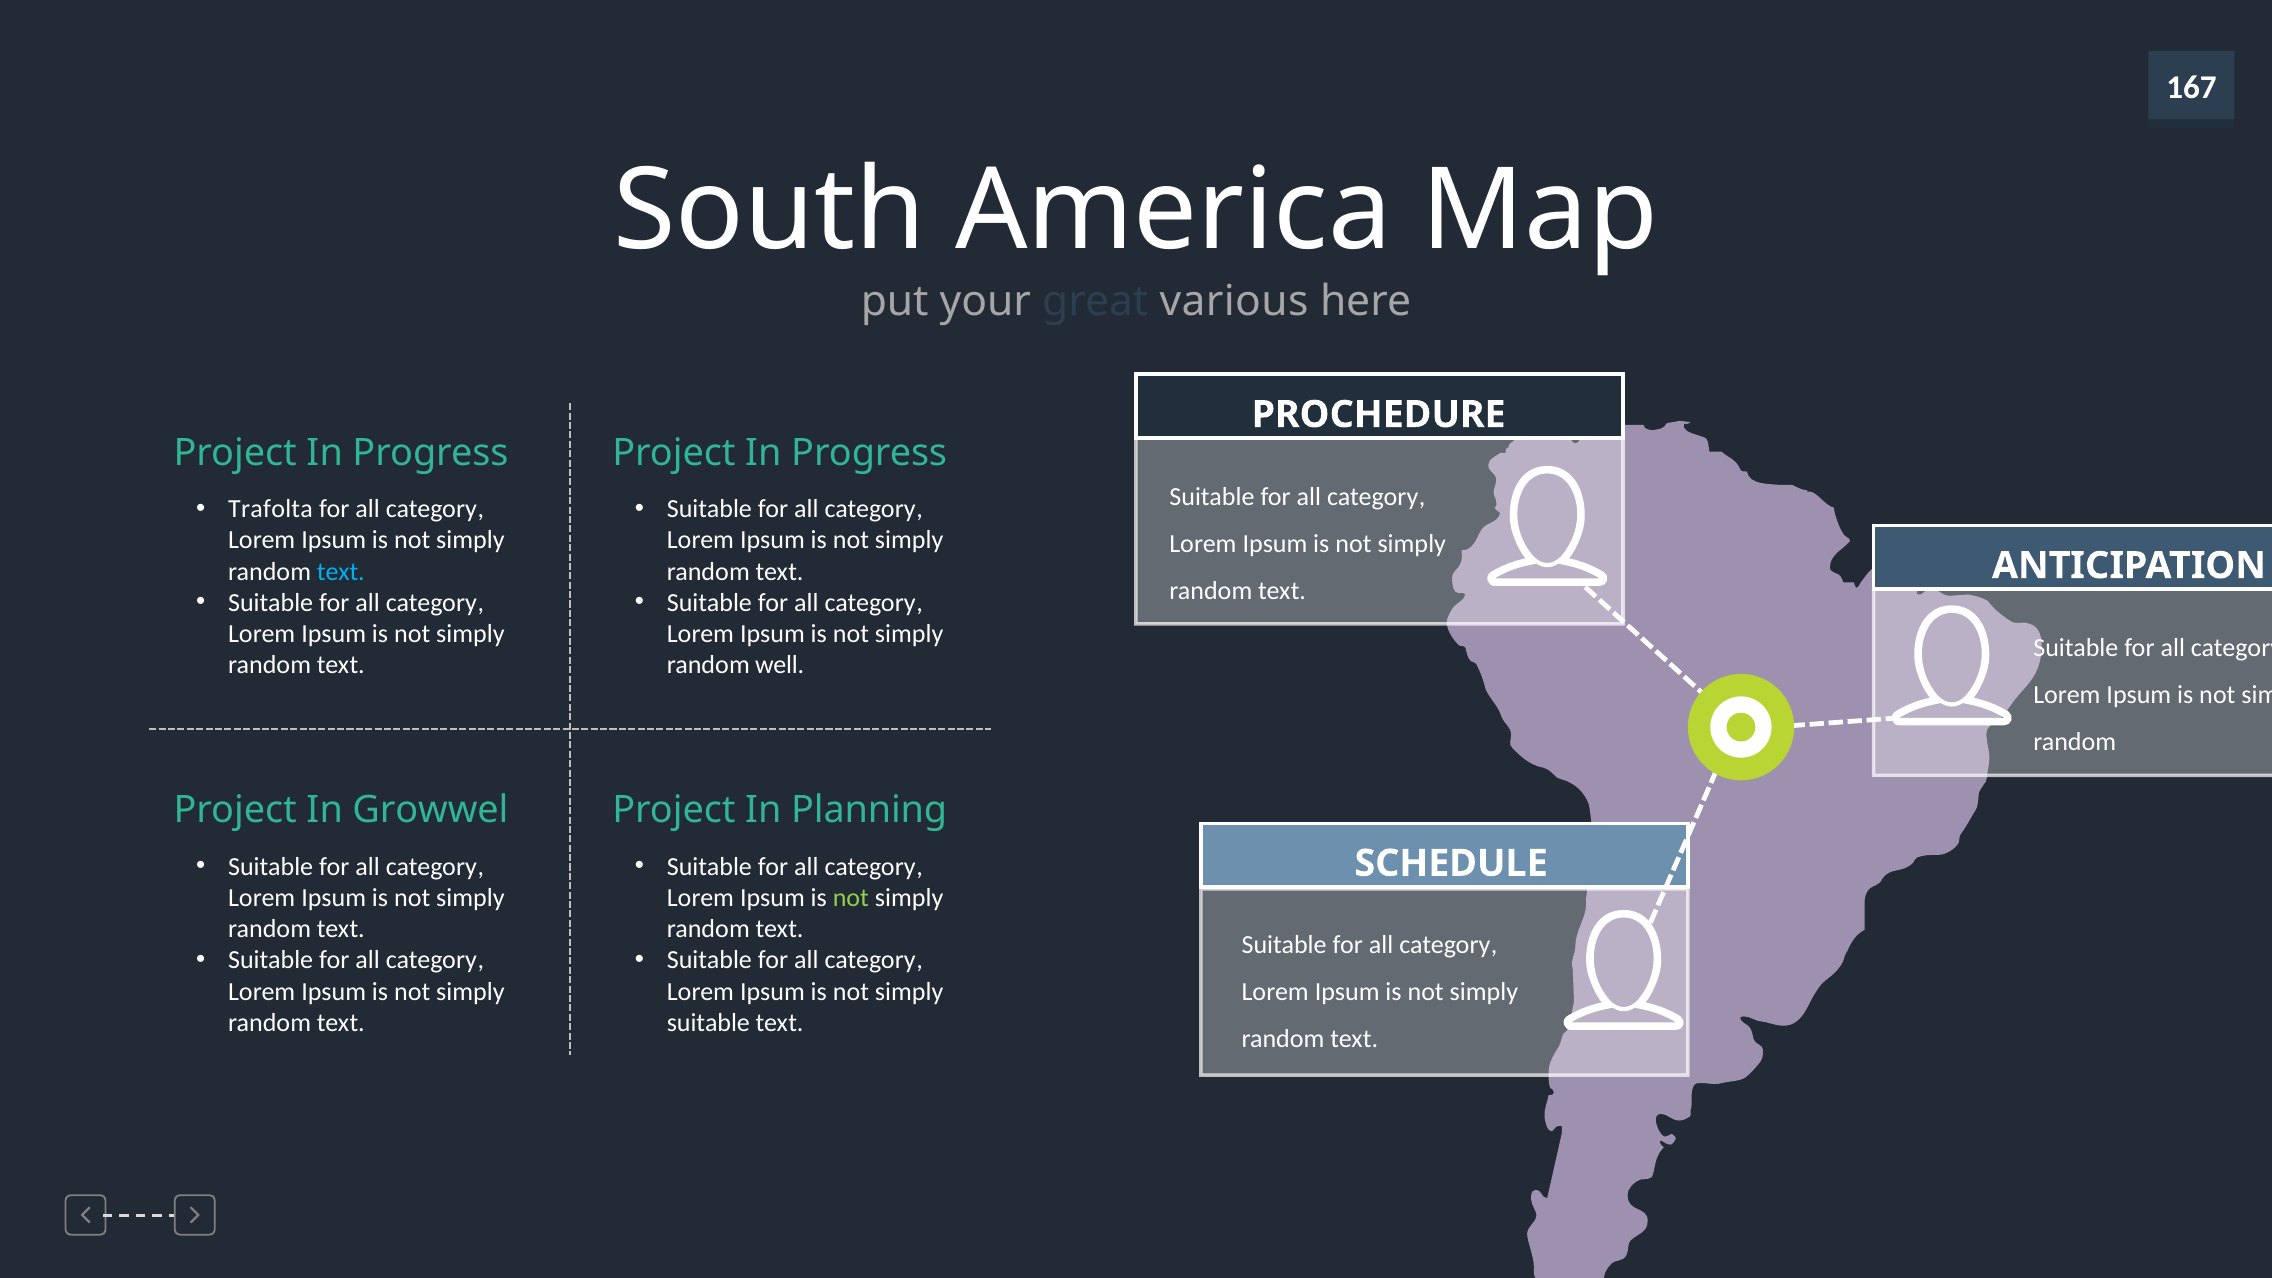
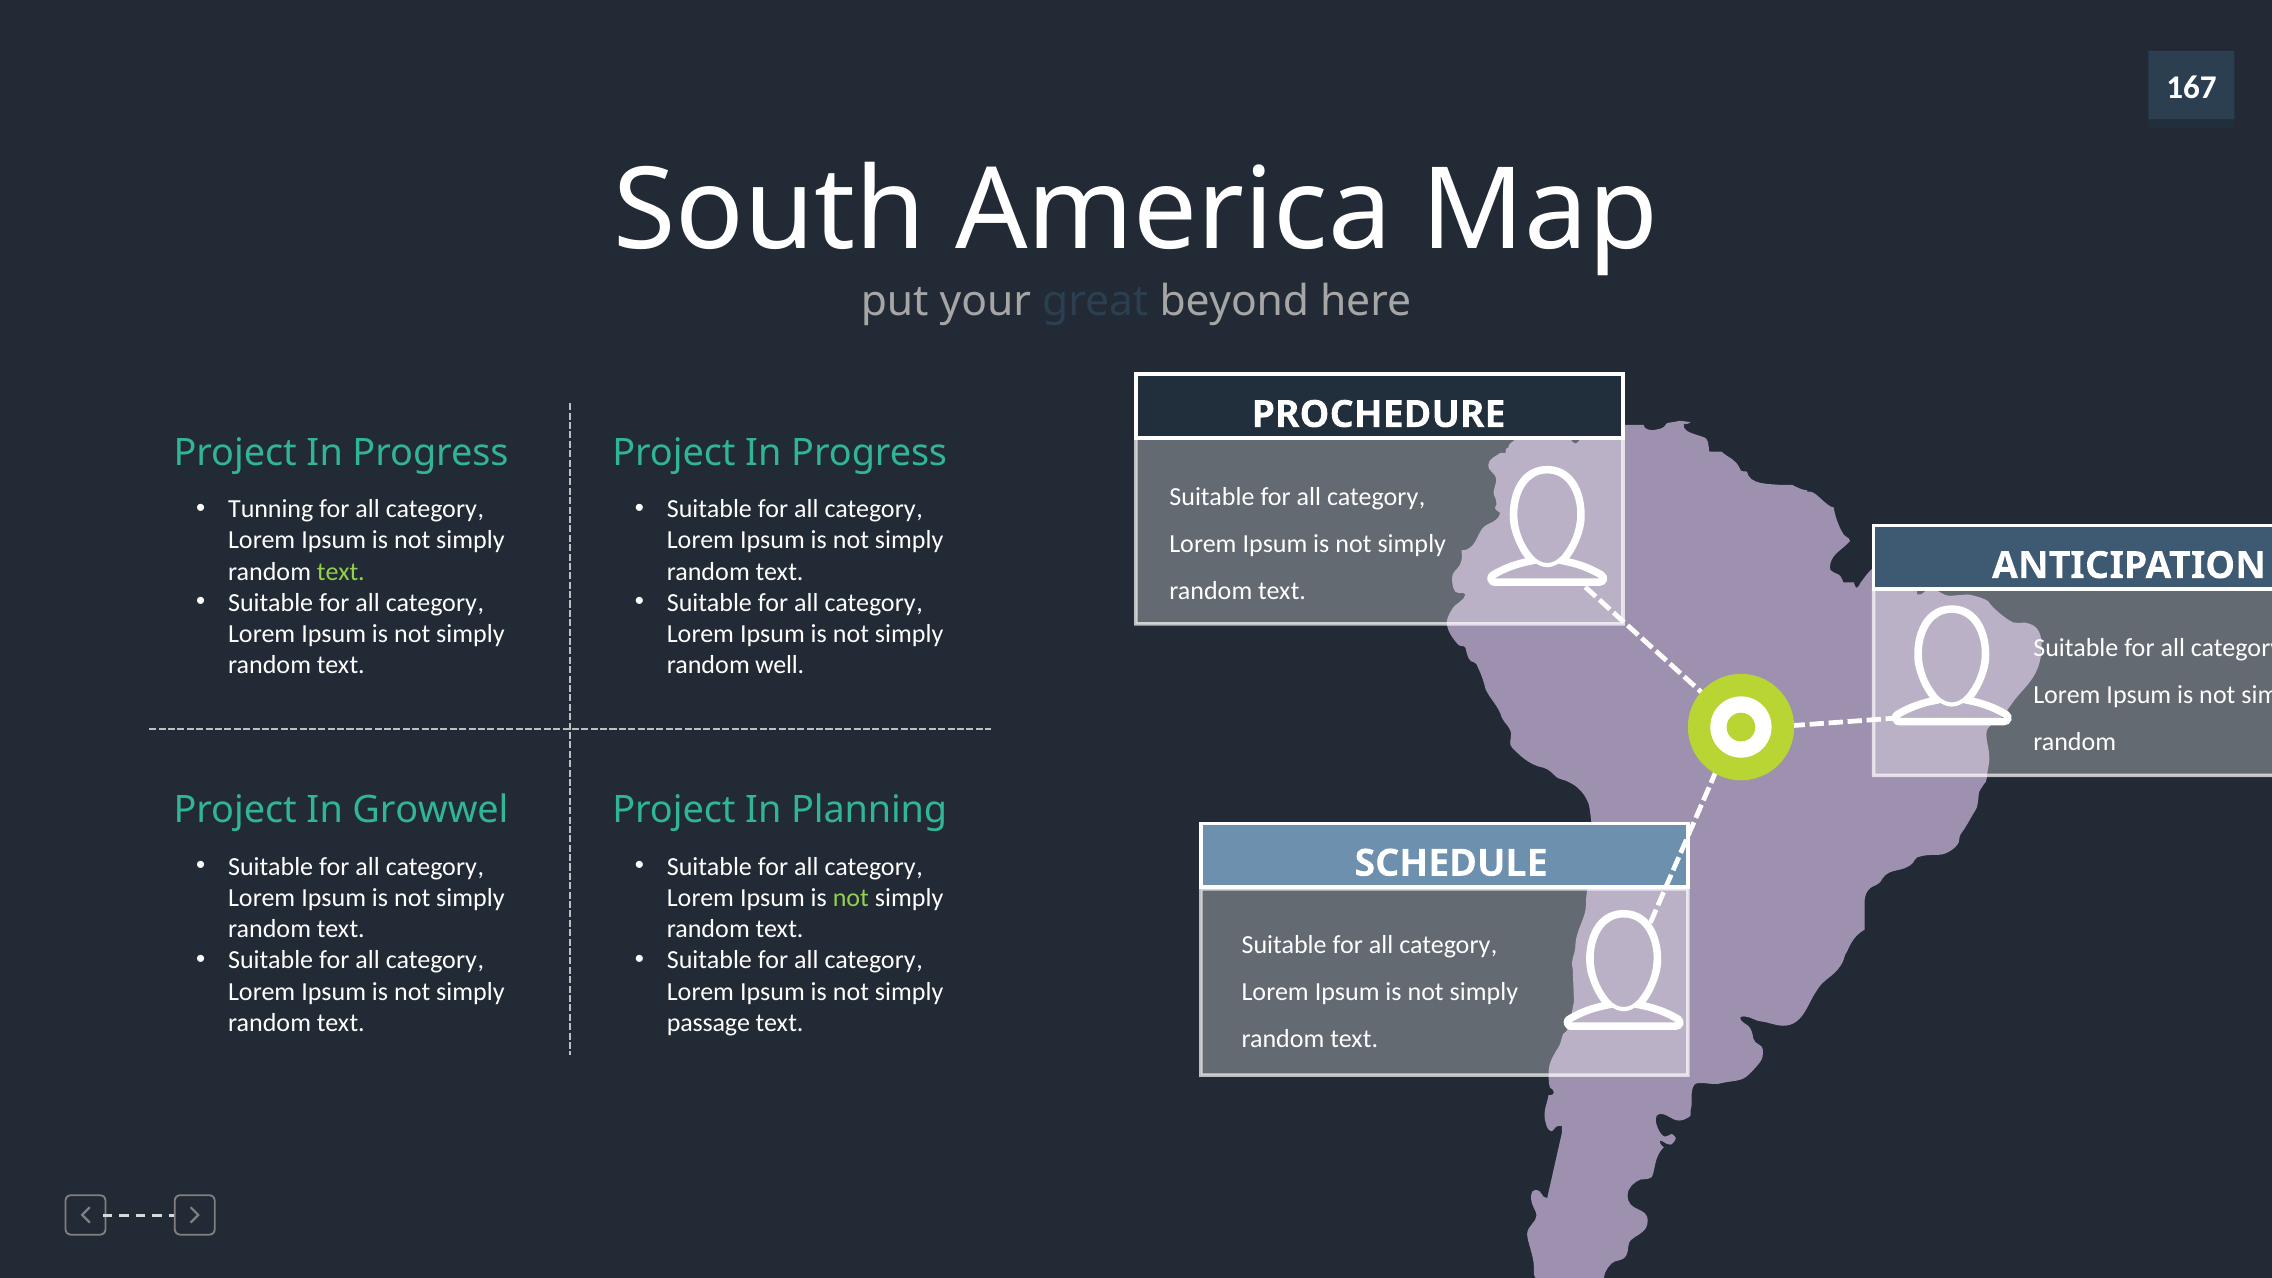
various: various -> beyond
Trafolta: Trafolta -> Tunning
text at (341, 572) colour: light blue -> light green
suitable at (708, 1023): suitable -> passage
